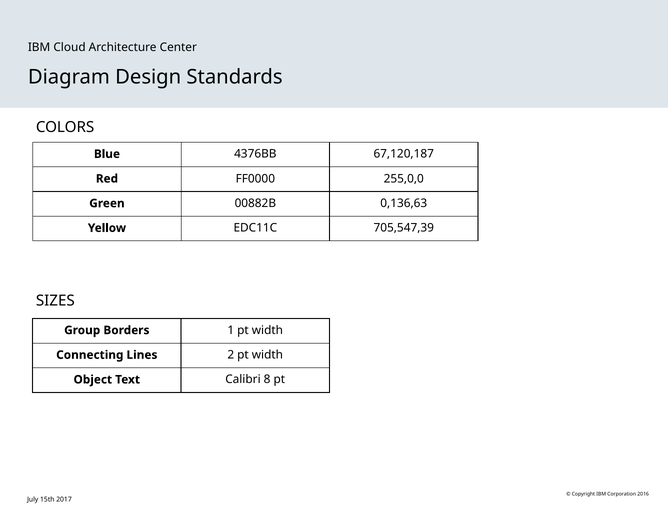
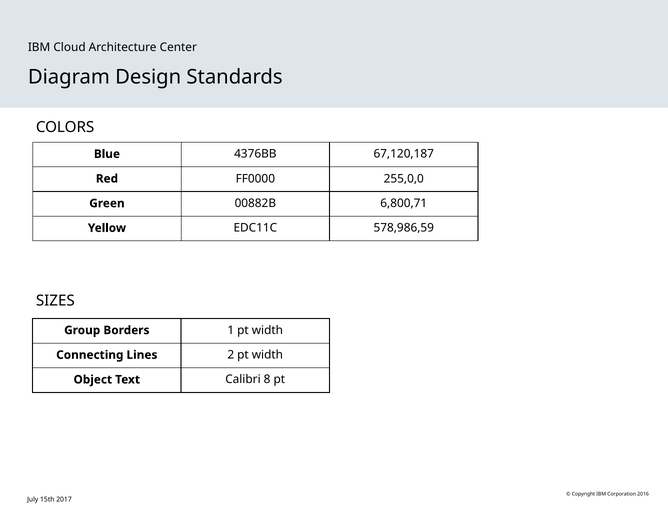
0,136,63: 0,136,63 -> 6,800,71
705,547,39: 705,547,39 -> 578,986,59
